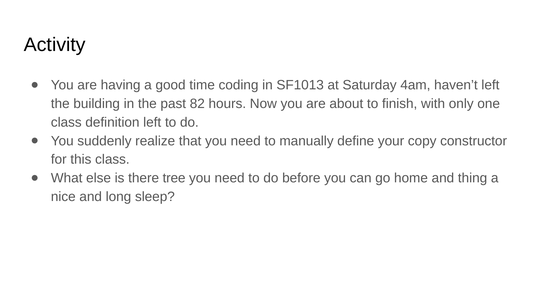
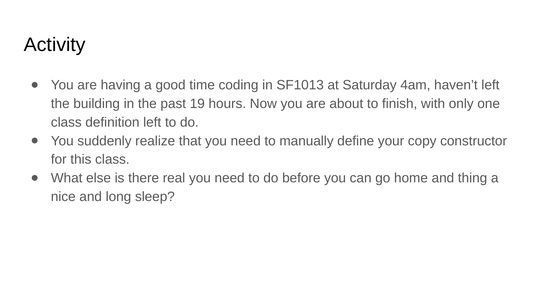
82: 82 -> 19
tree: tree -> real
